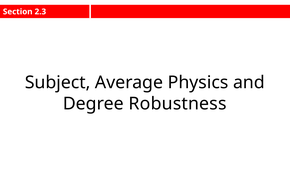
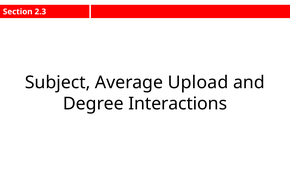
Physics: Physics -> Upload
Robustness: Robustness -> Interactions
